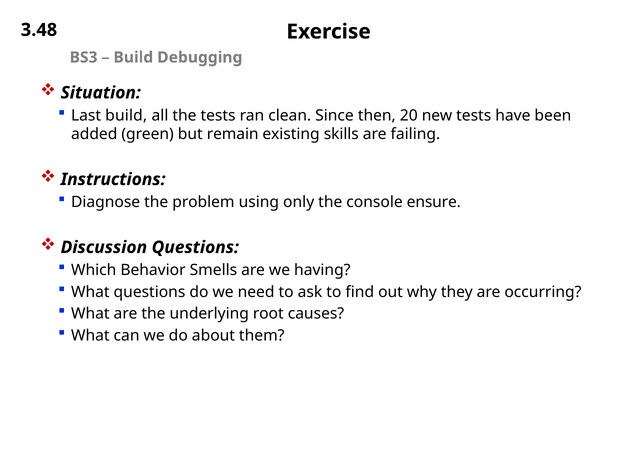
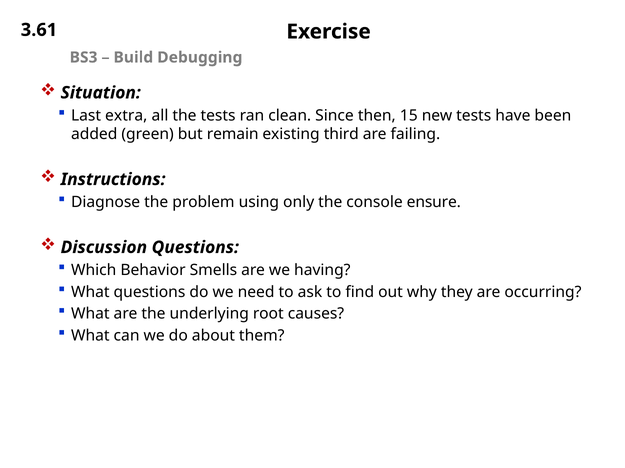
3.48: 3.48 -> 3.61
Last build: build -> extra
20: 20 -> 15
skills: skills -> third
